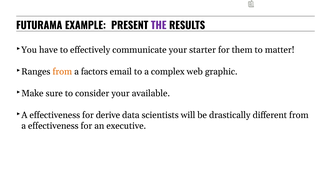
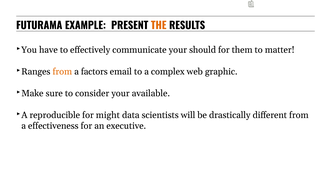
THE colour: purple -> orange
starter: starter -> should
effectiveness at (55, 115): effectiveness -> reproducible
derive: derive -> might
